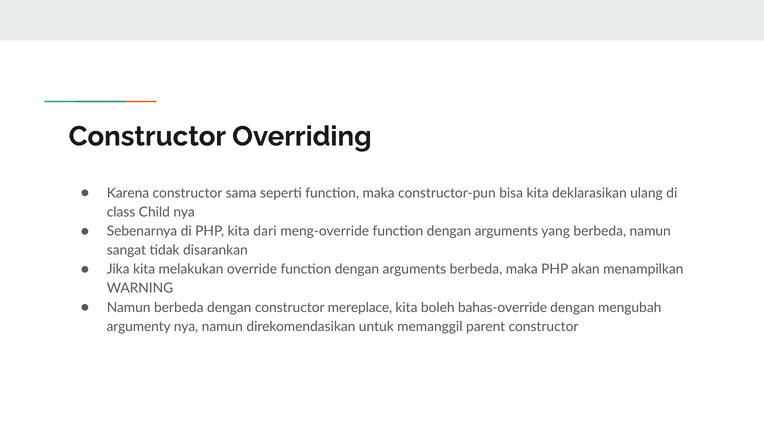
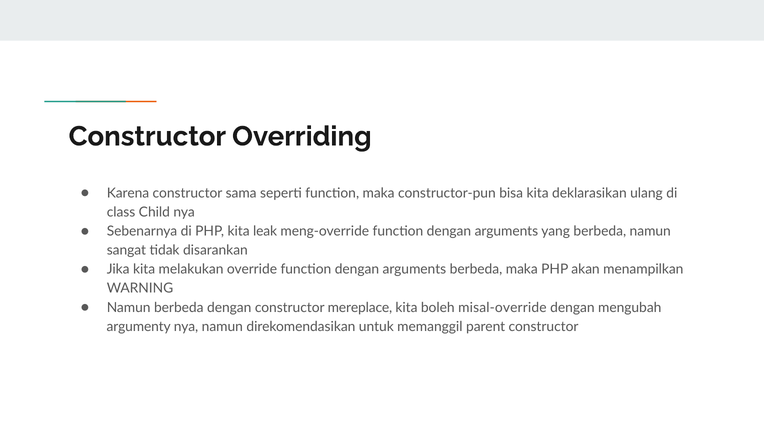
dari: dari -> leak
bahas-override: bahas-override -> misal-override
